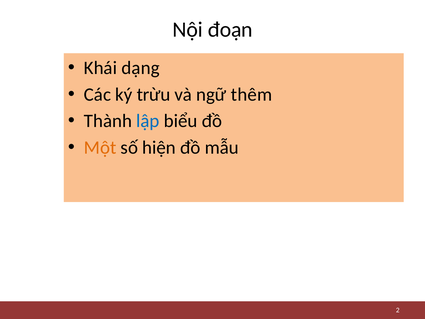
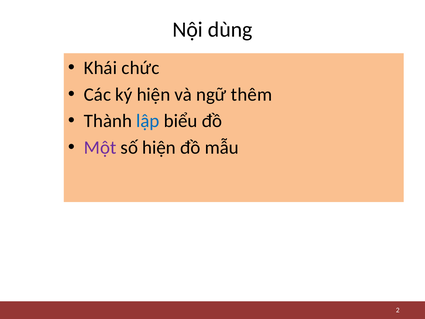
đoạn: đoạn -> dùng
dạng: dạng -> chức
ký trừu: trừu -> hiện
Một colour: orange -> purple
